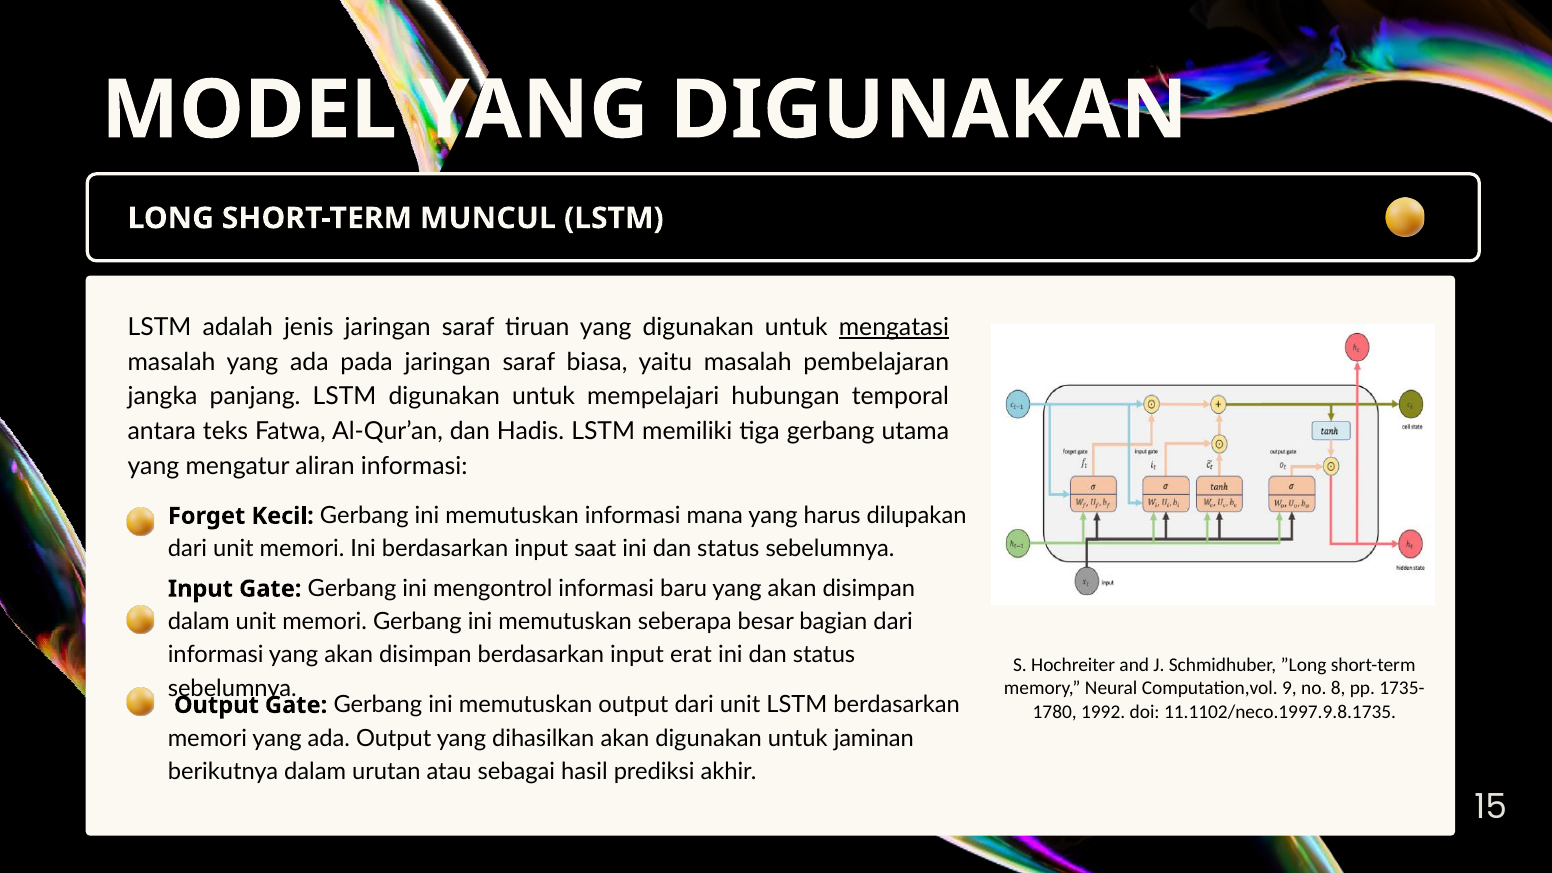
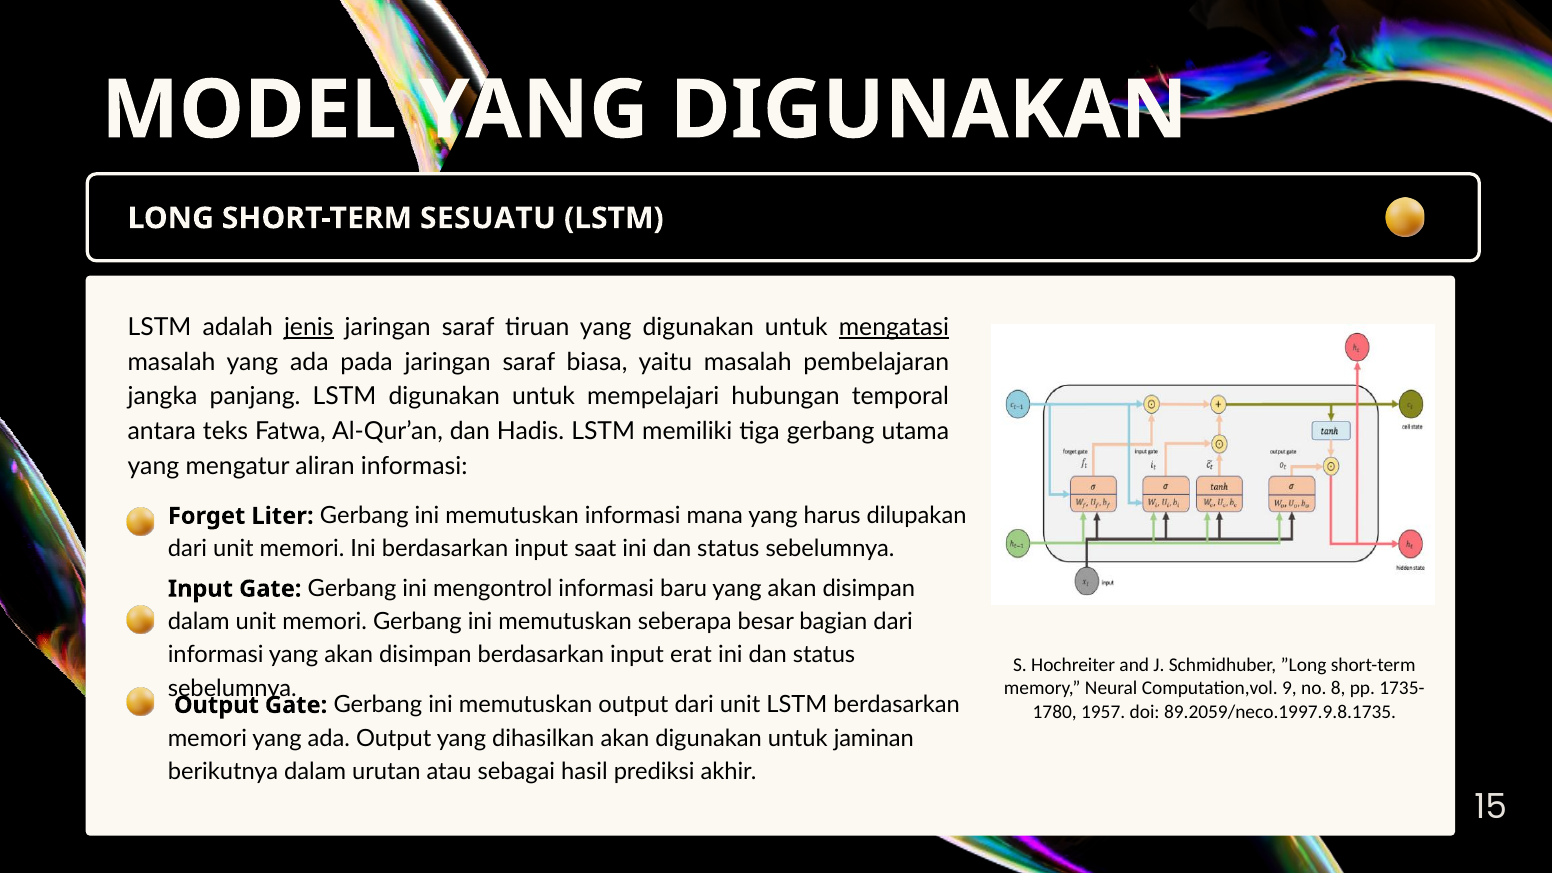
MUNCUL: MUNCUL -> SESUATU
jenis underline: none -> present
Kecil: Kecil -> Liter
1992: 1992 -> 1957
11.1102/neco.1997.9.8.1735: 11.1102/neco.1997.9.8.1735 -> 89.2059/neco.1997.9.8.1735
